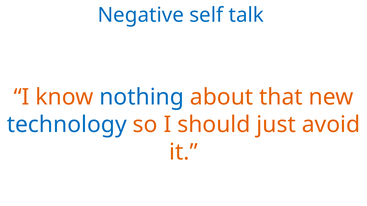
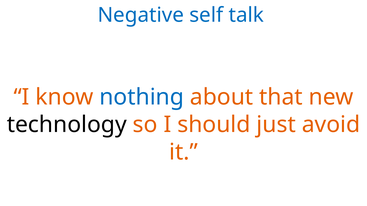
technology colour: blue -> black
